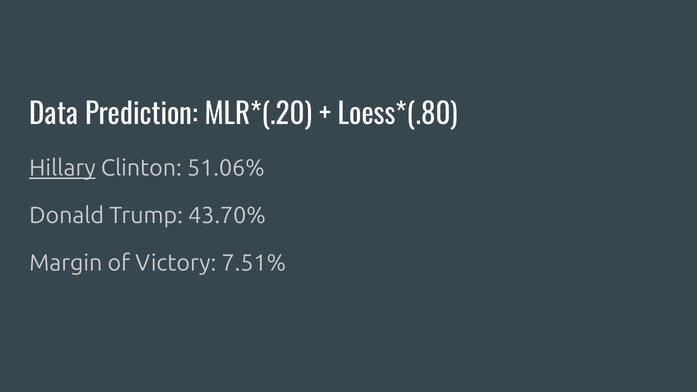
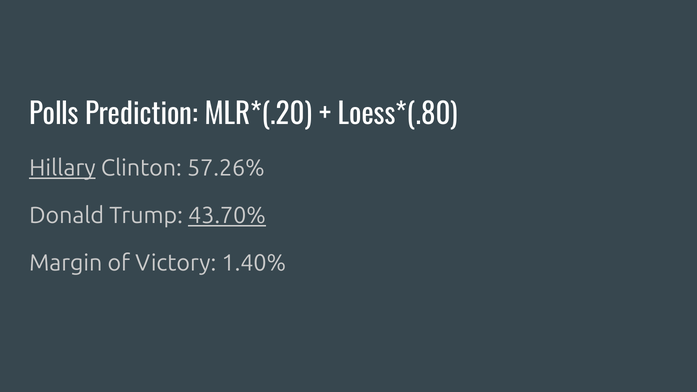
Data: Data -> Polls
51.06%: 51.06% -> 57.26%
43.70% underline: none -> present
7.51%: 7.51% -> 1.40%
